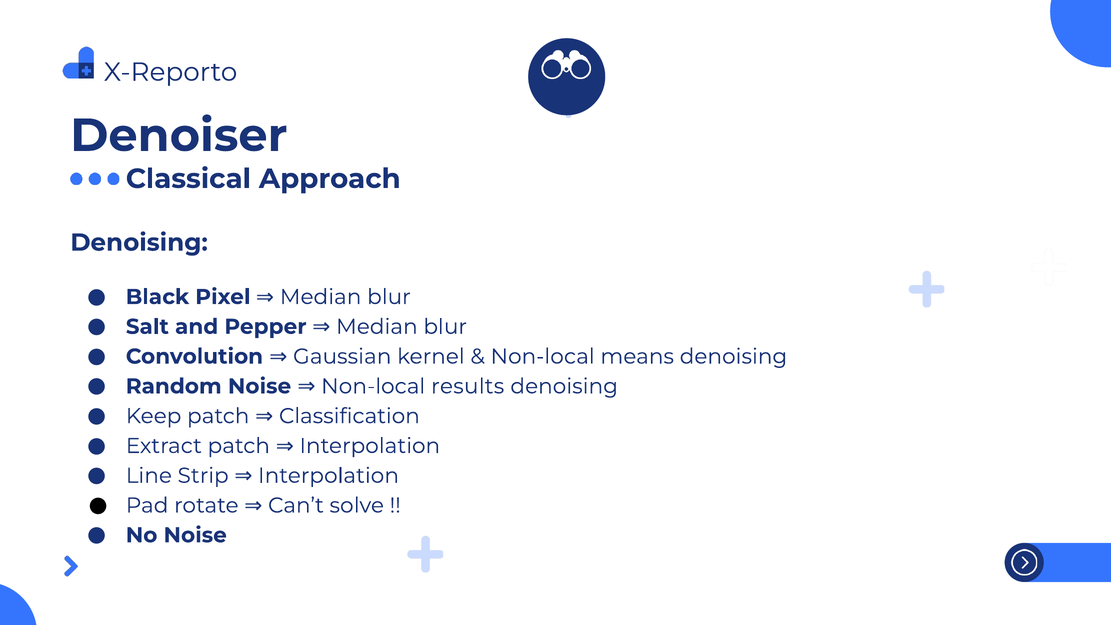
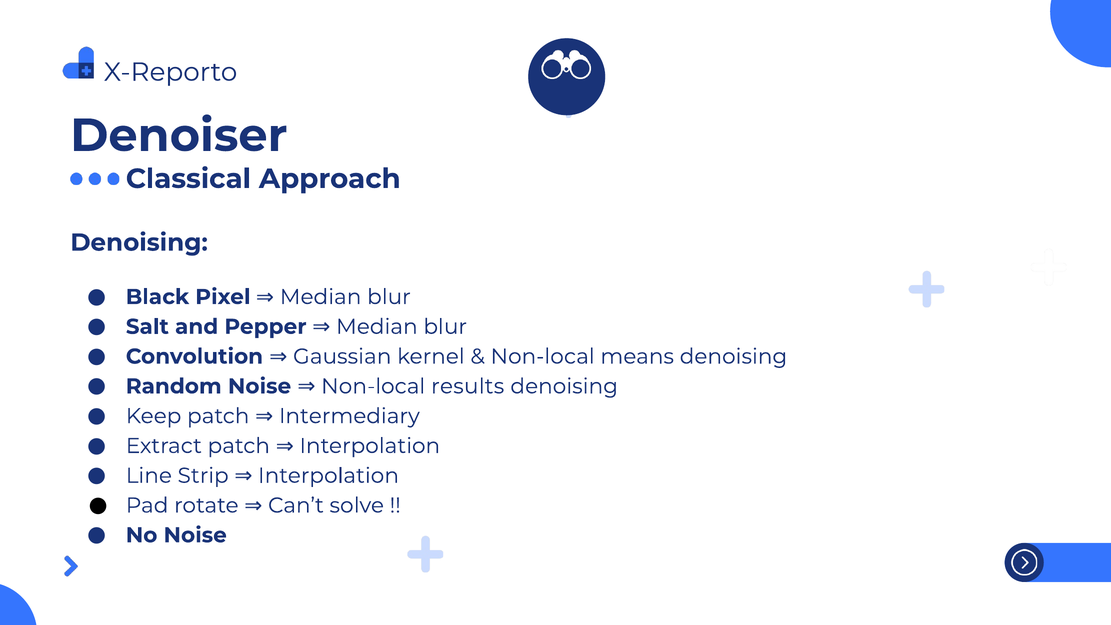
Classification: Classification -> Intermediary
